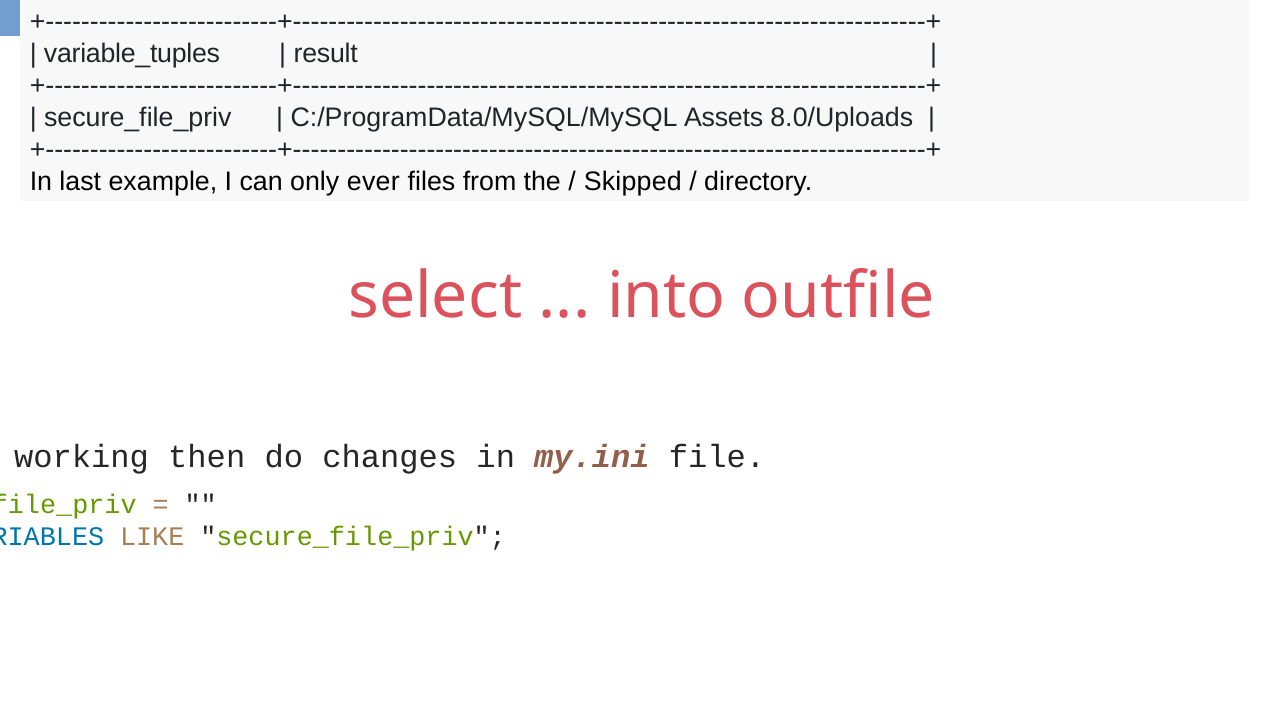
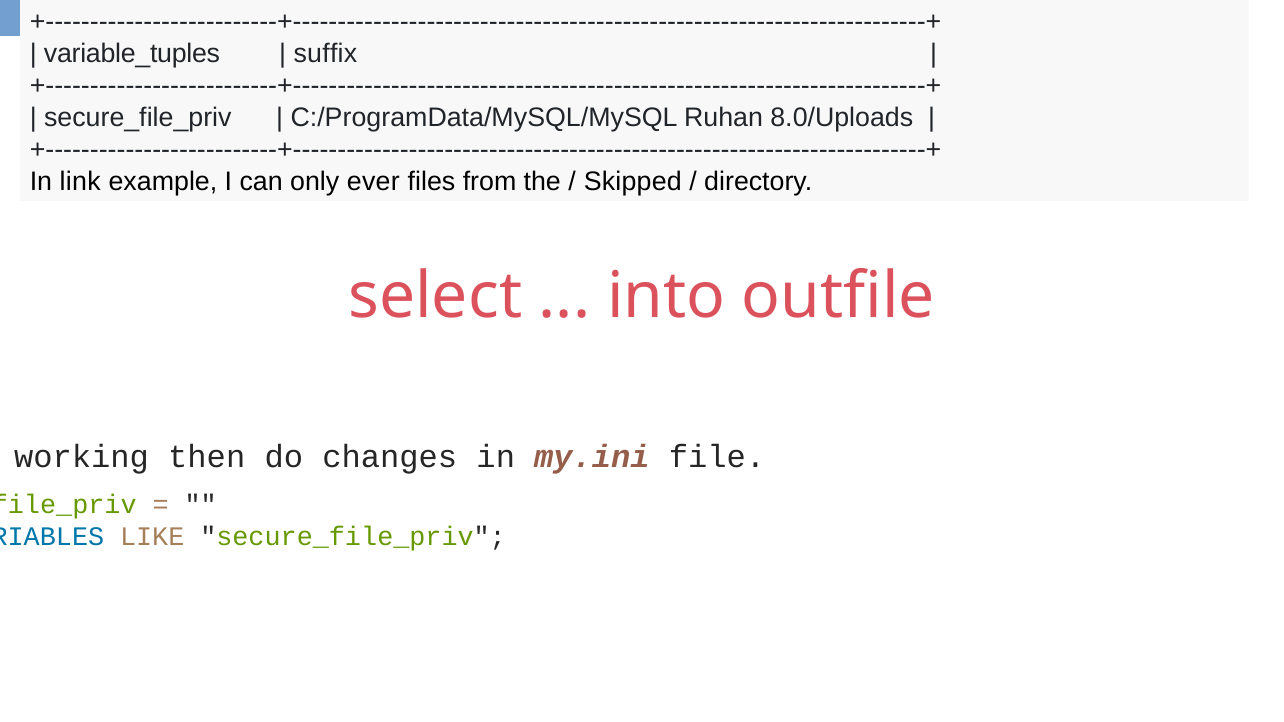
result: result -> suffix
Assets: Assets -> Ruhan
last: last -> link
